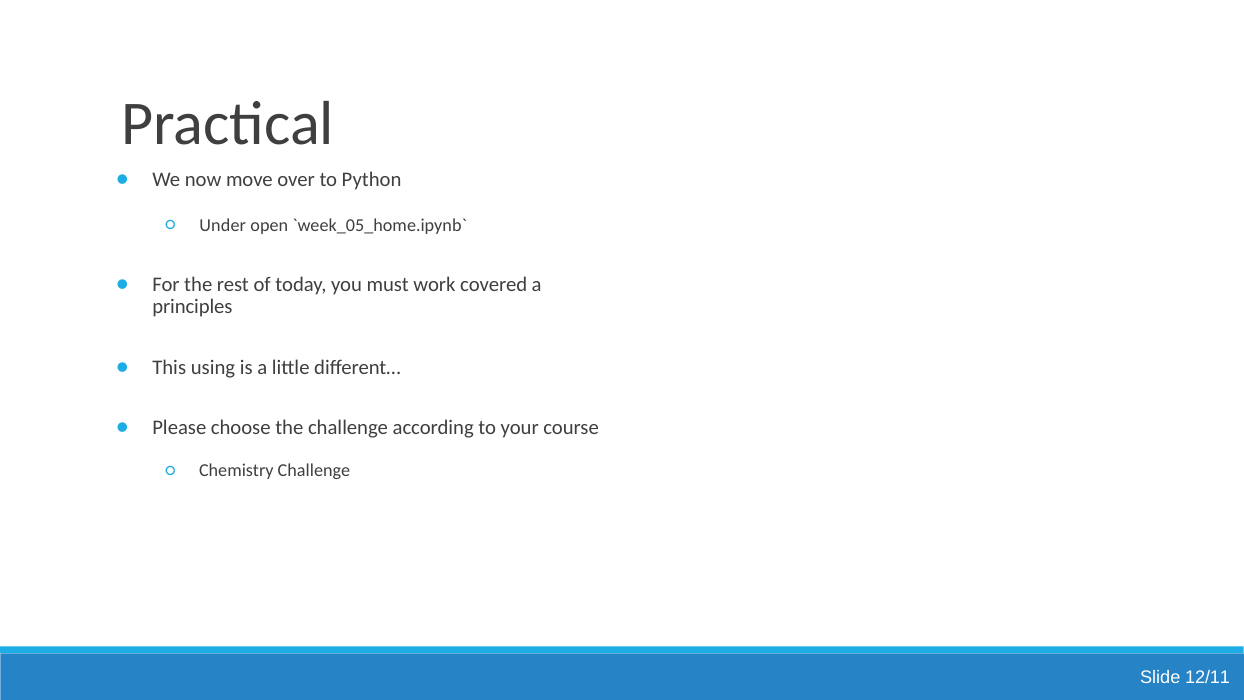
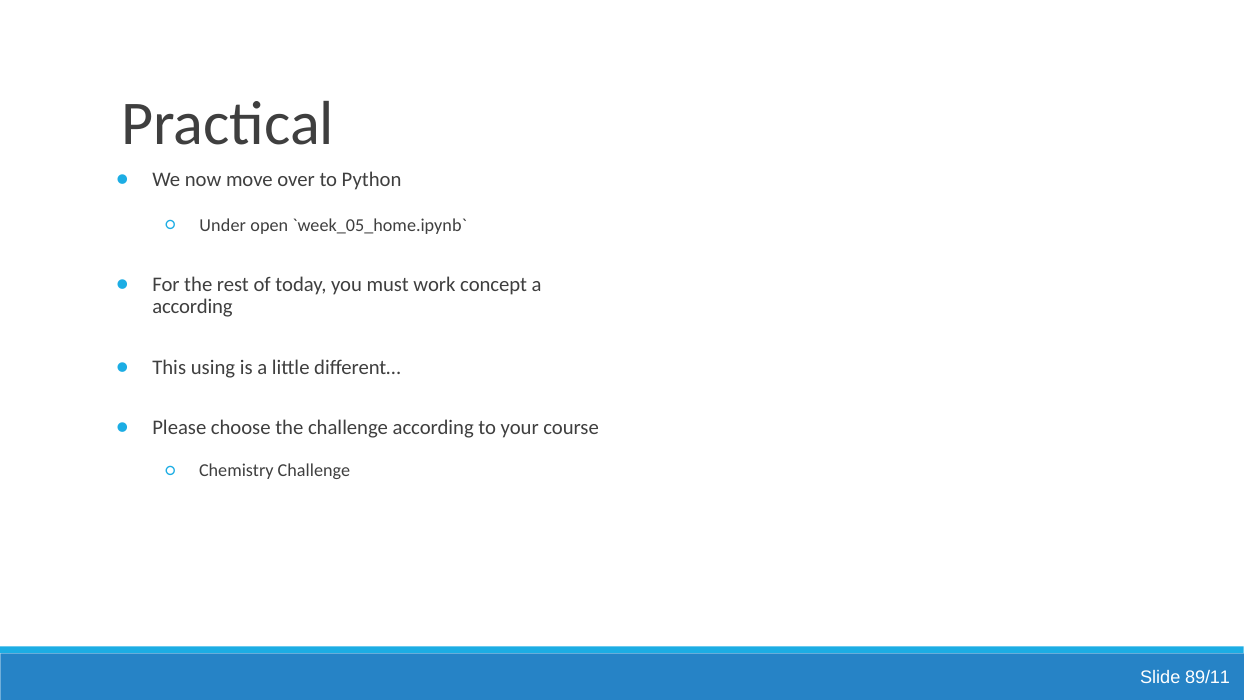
covered: covered -> concept
principles at (192, 307): principles -> according
12/11: 12/11 -> 89/11
